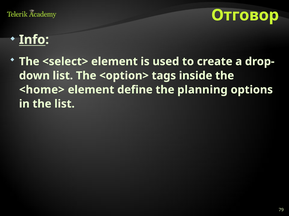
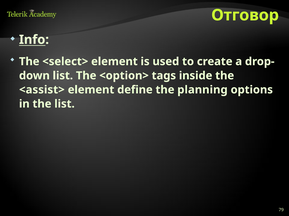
<home>: <home> -> <assist>
